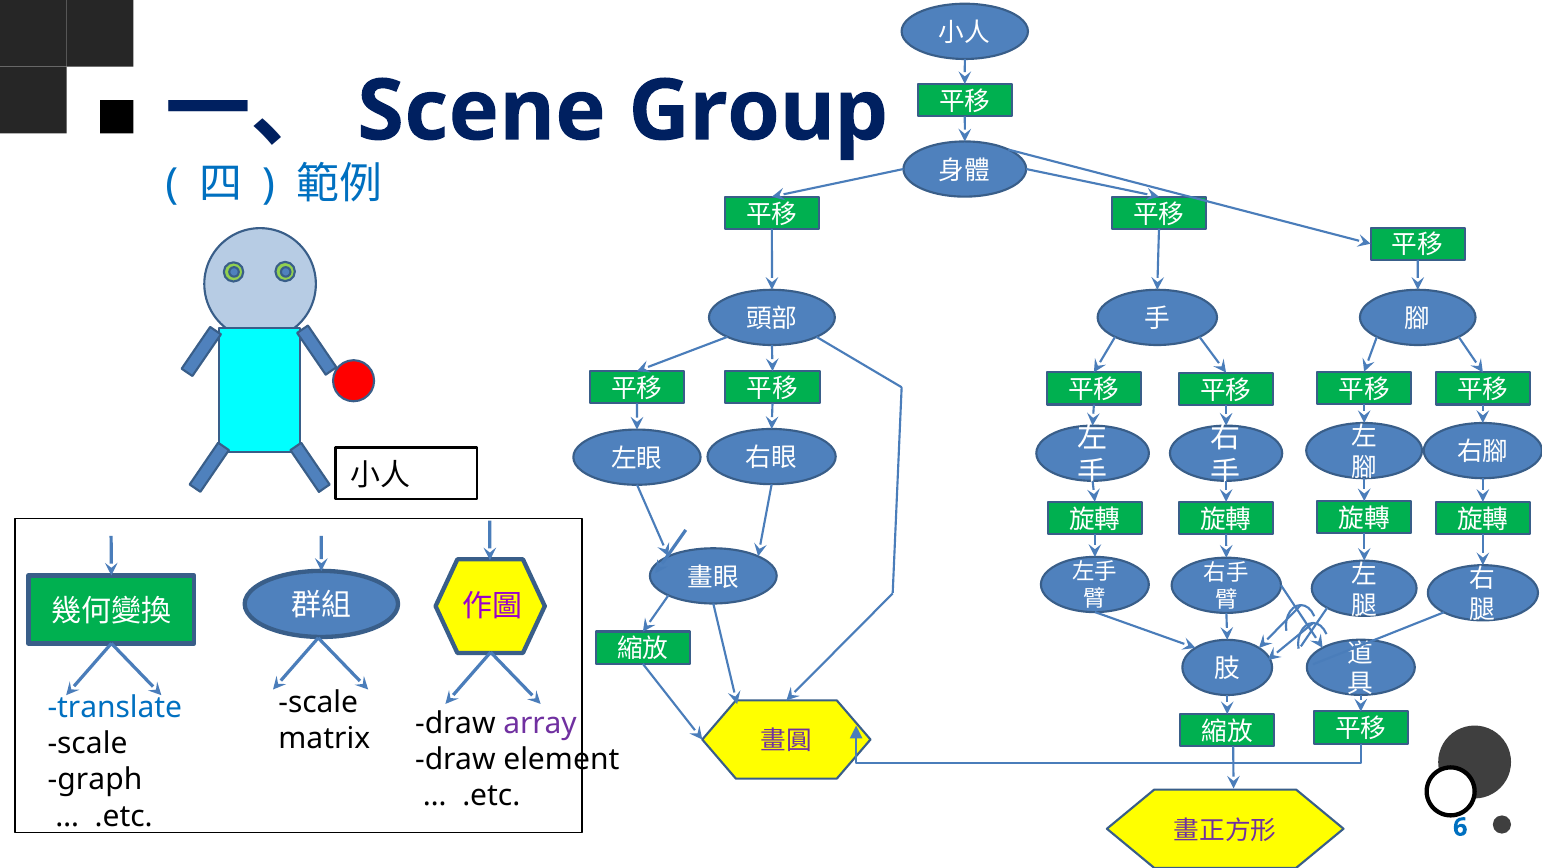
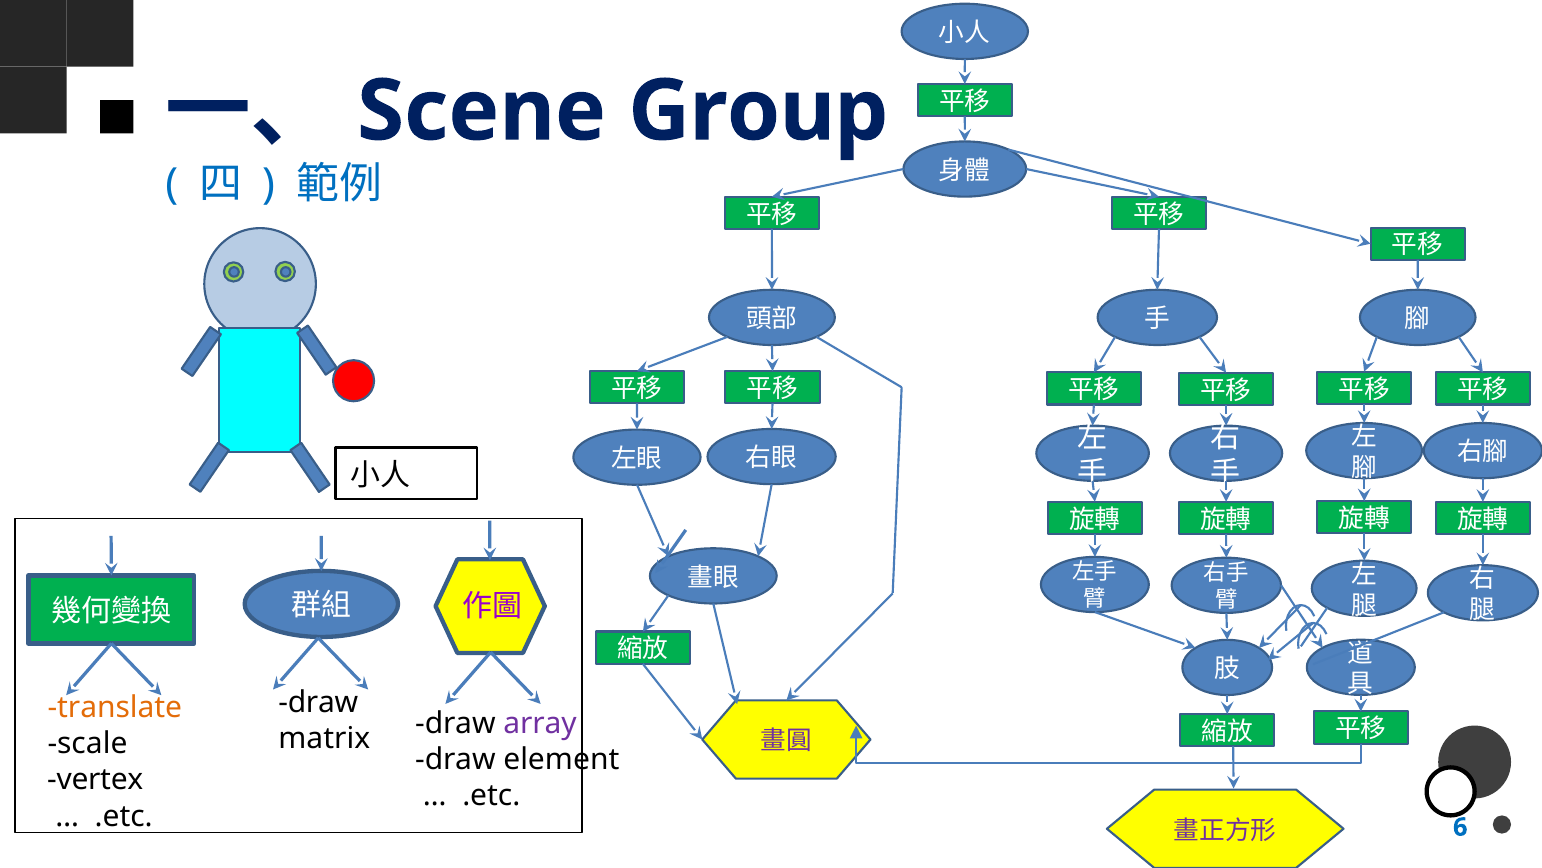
scale at (318, 702): scale -> draw
translate colour: blue -> orange
graph: graph -> vertex
